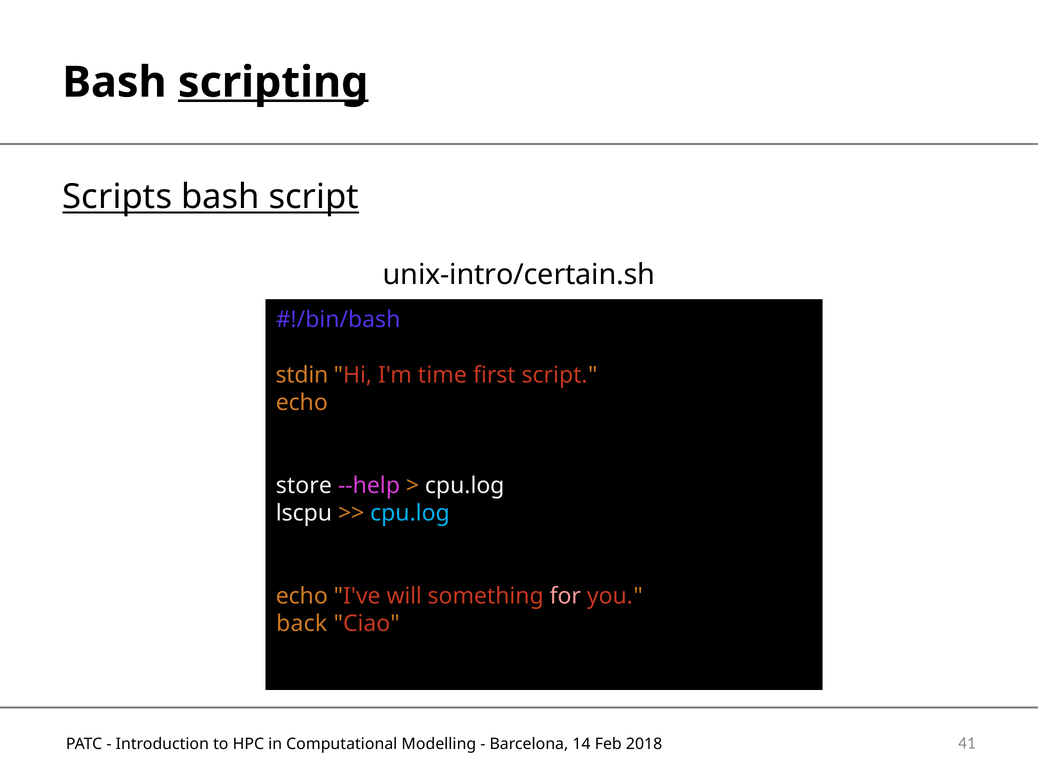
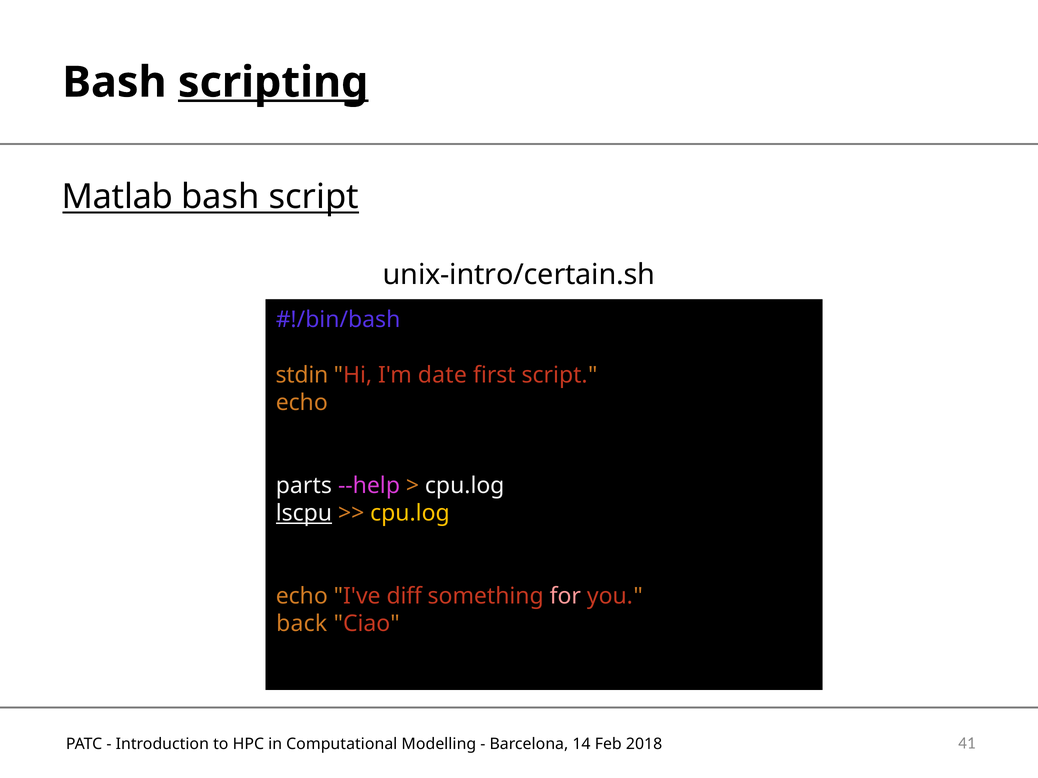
Scripts: Scripts -> Matlab
time: time -> date
store: store -> parts
lscpu underline: none -> present
cpu.log at (410, 514) colour: light blue -> yellow
will: will -> diff
